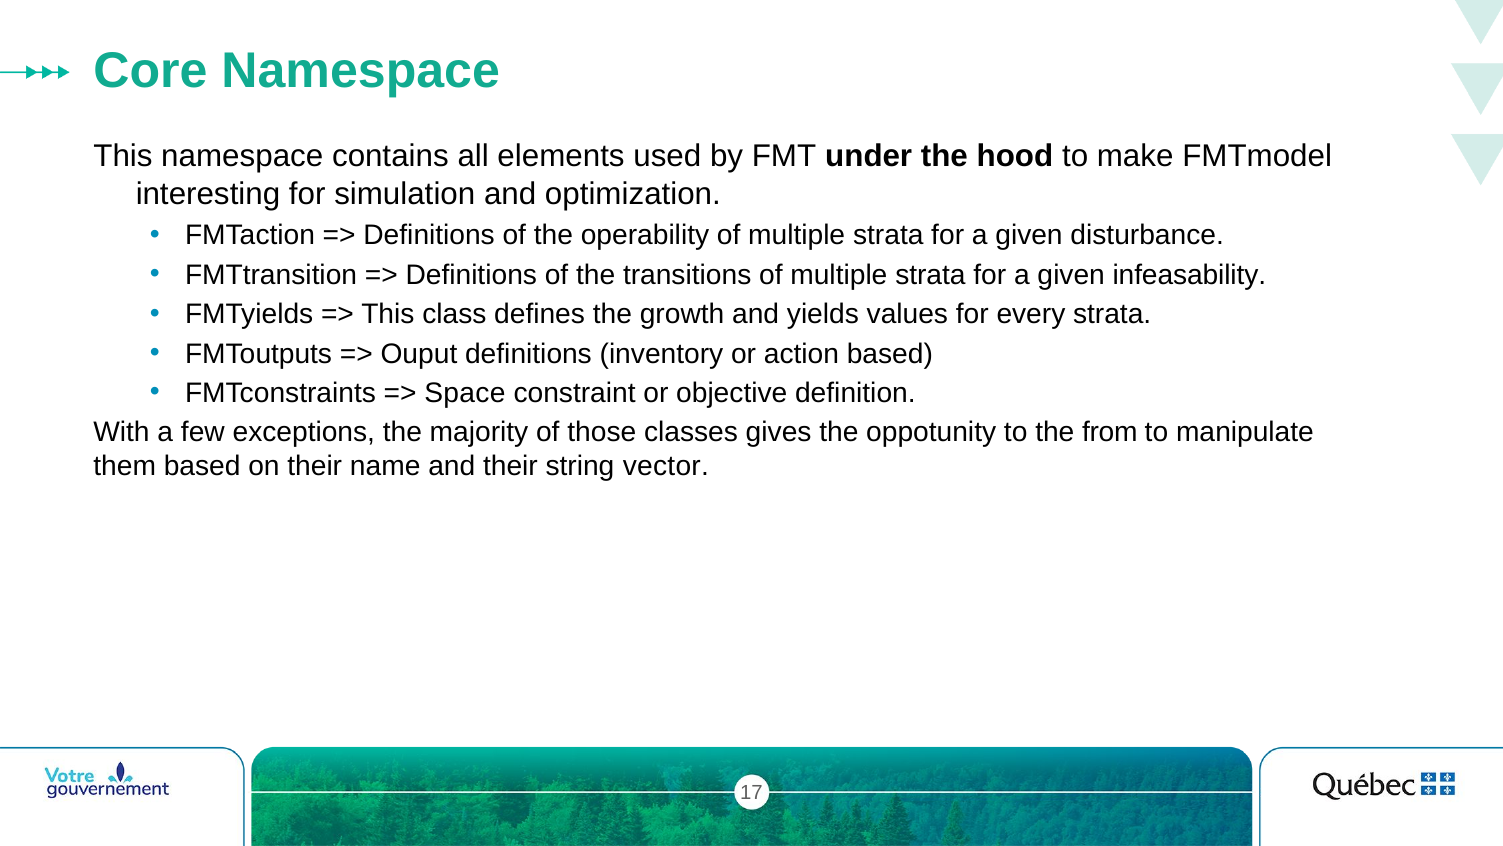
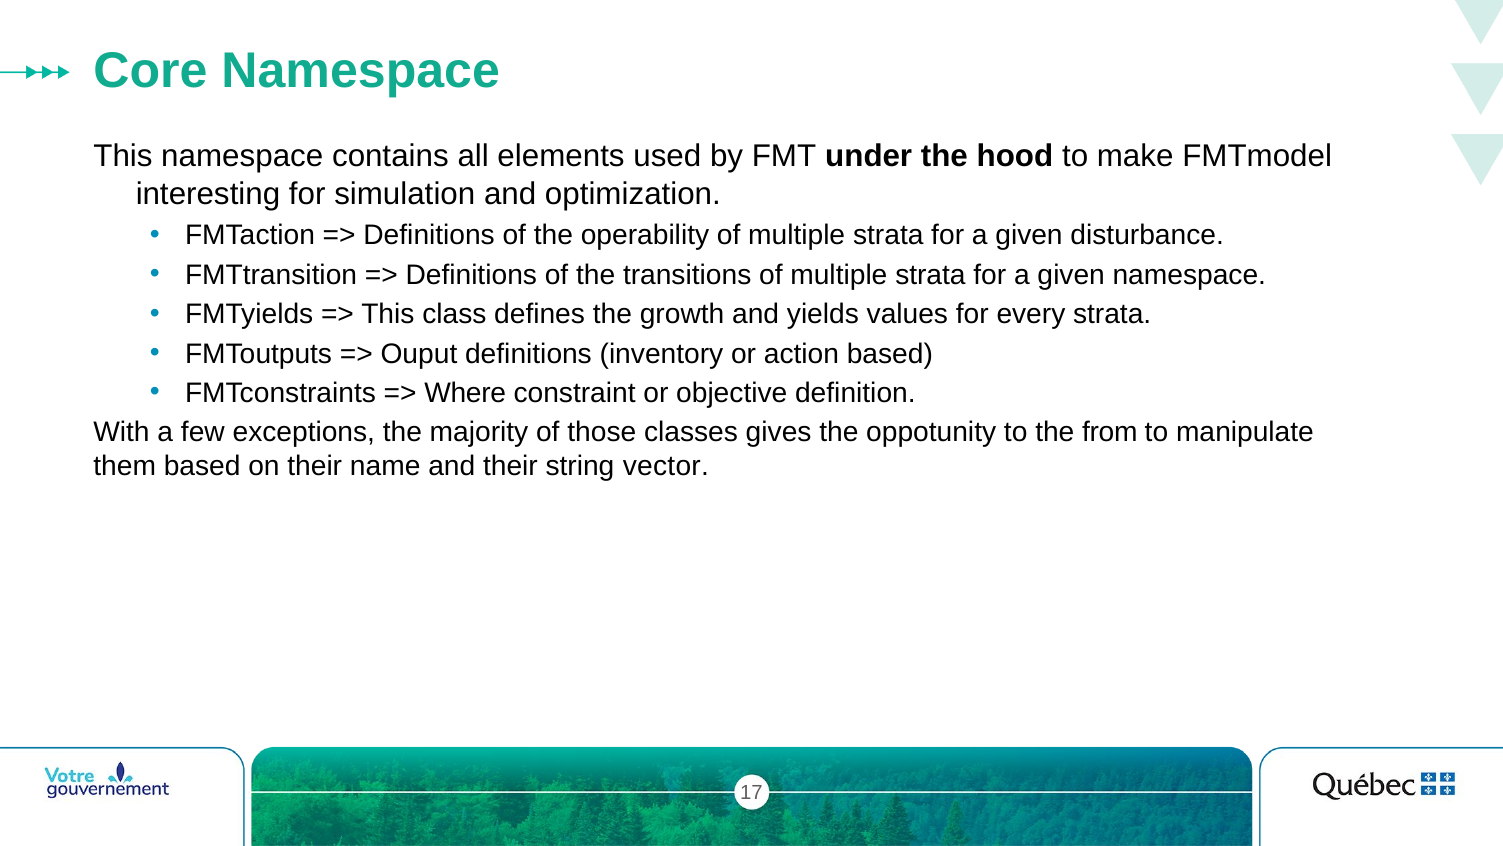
given infeasability: infeasability -> namespace
Space: Space -> Where
